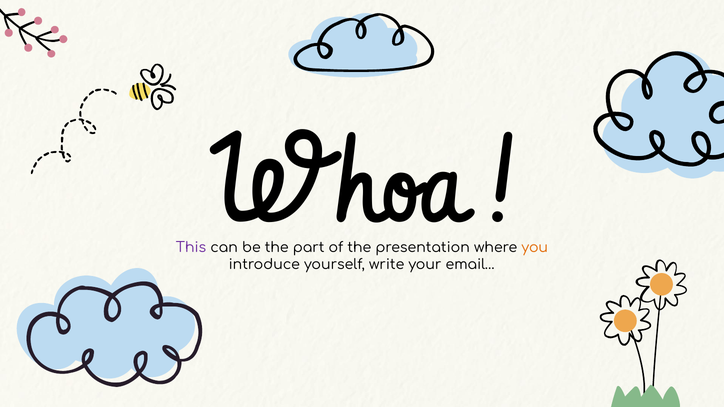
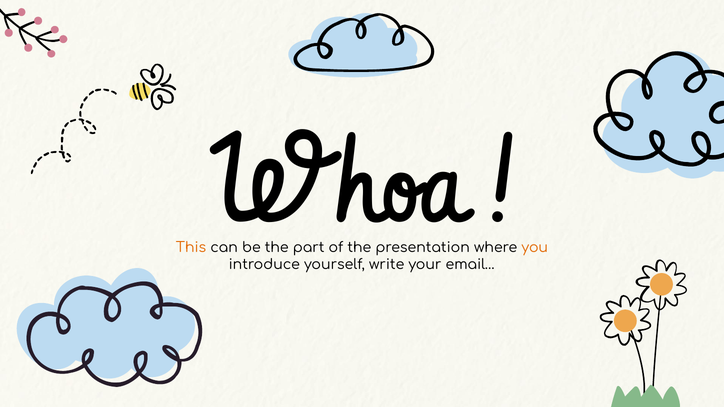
This colour: purple -> orange
